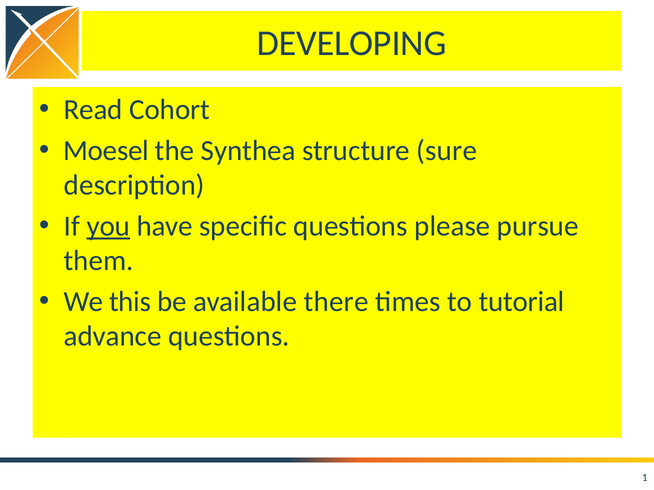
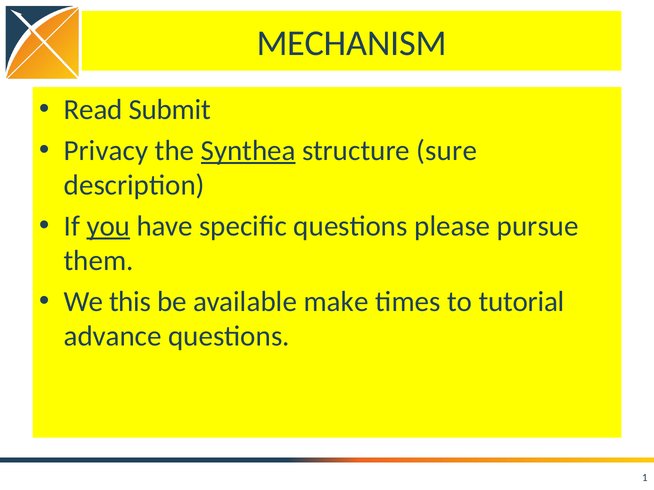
DEVELOPING: DEVELOPING -> MECHANISM
Cohort: Cohort -> Submit
Moesel: Moesel -> Privacy
Synthea underline: none -> present
there: there -> make
